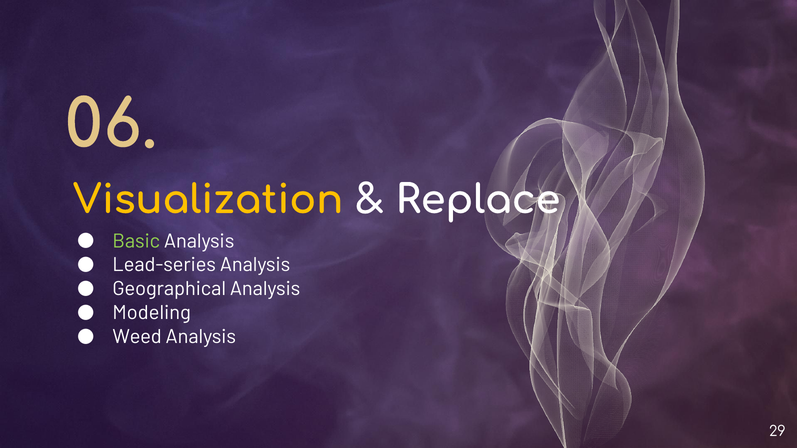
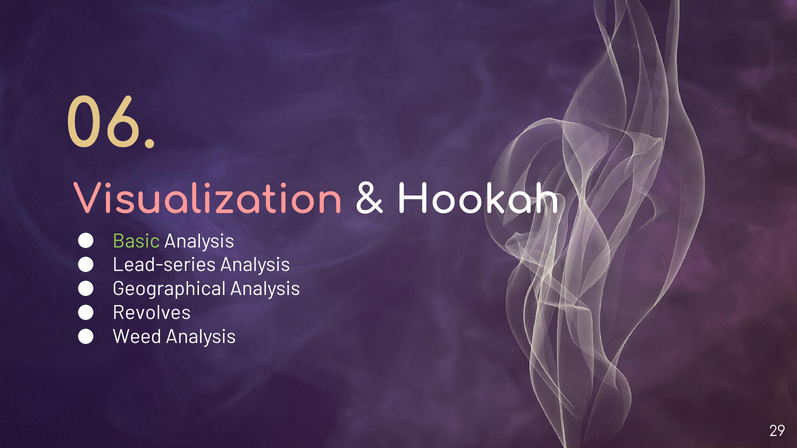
Visualization colour: yellow -> pink
Replace: Replace -> Hookah
Modeling: Modeling -> Revolves
